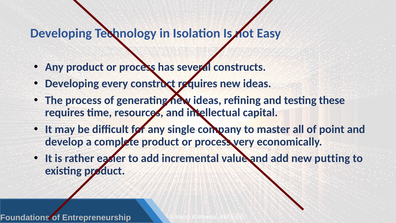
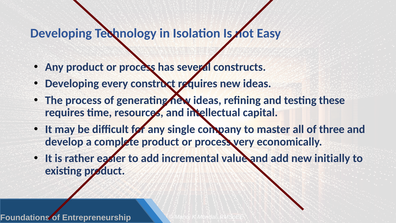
point: point -> three
putting: putting -> initially
